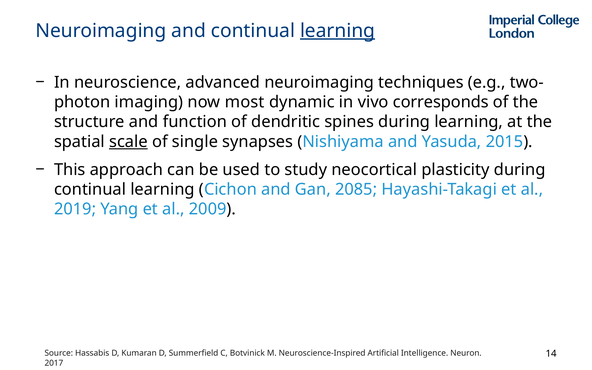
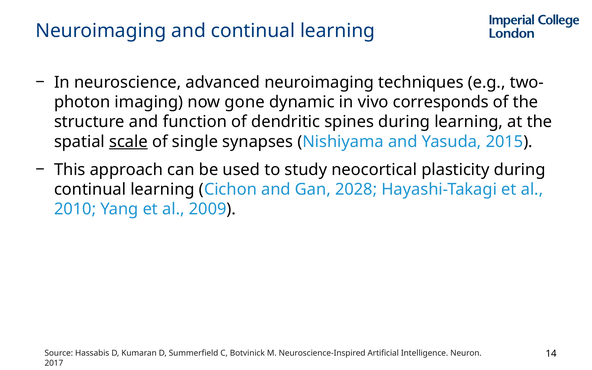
learning at (338, 31) underline: present -> none
most: most -> gone
2085: 2085 -> 2028
2019: 2019 -> 2010
